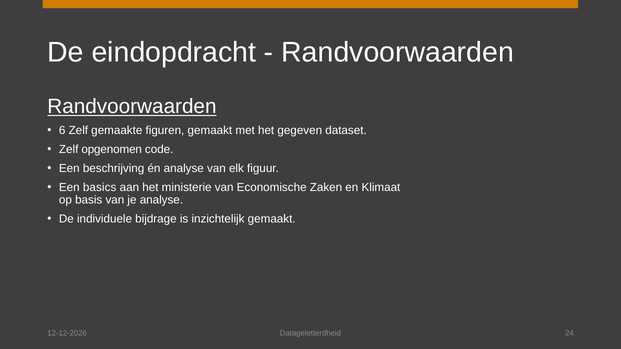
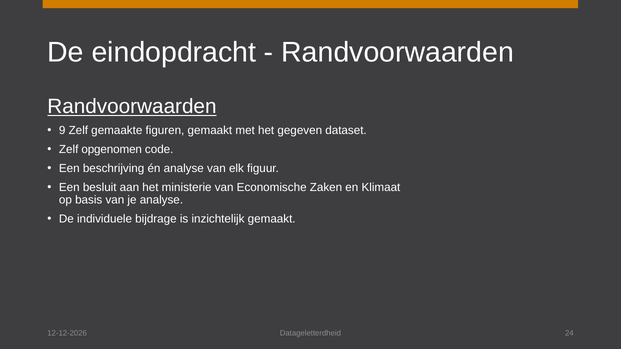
6: 6 -> 9
basics: basics -> besluit
